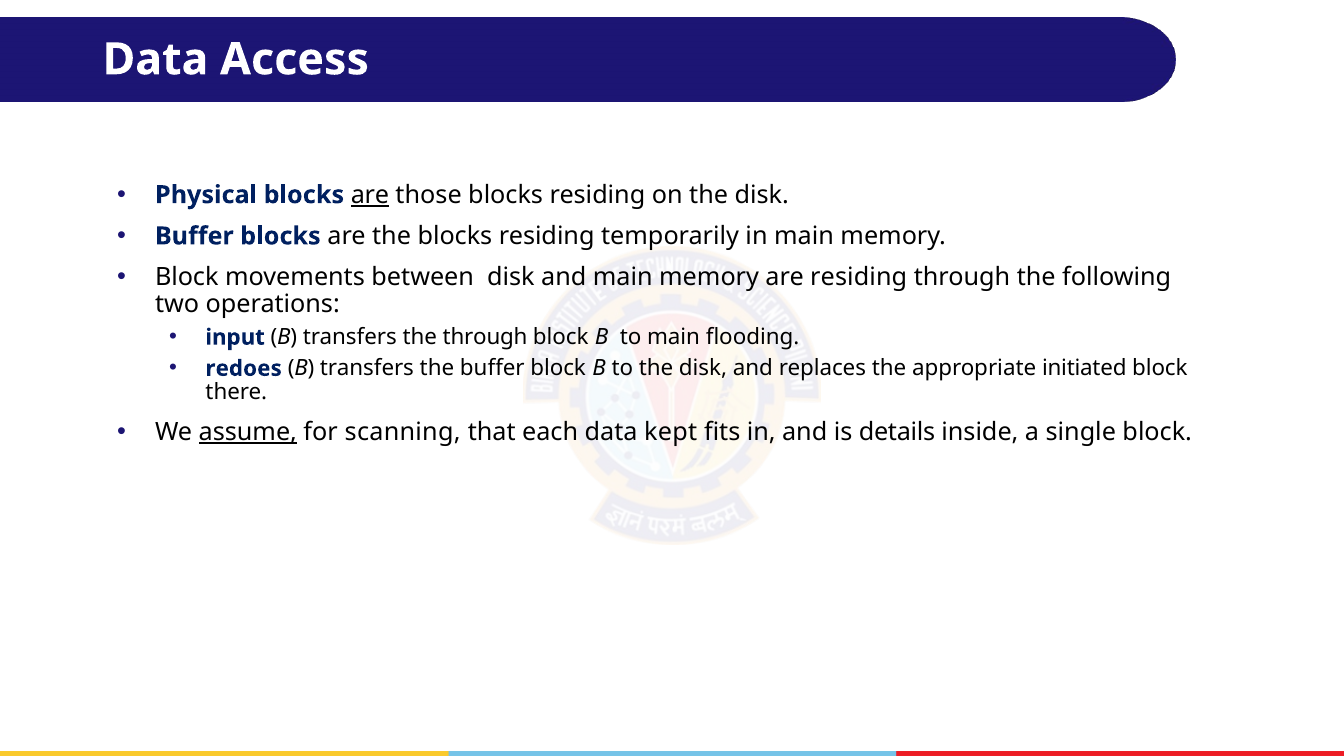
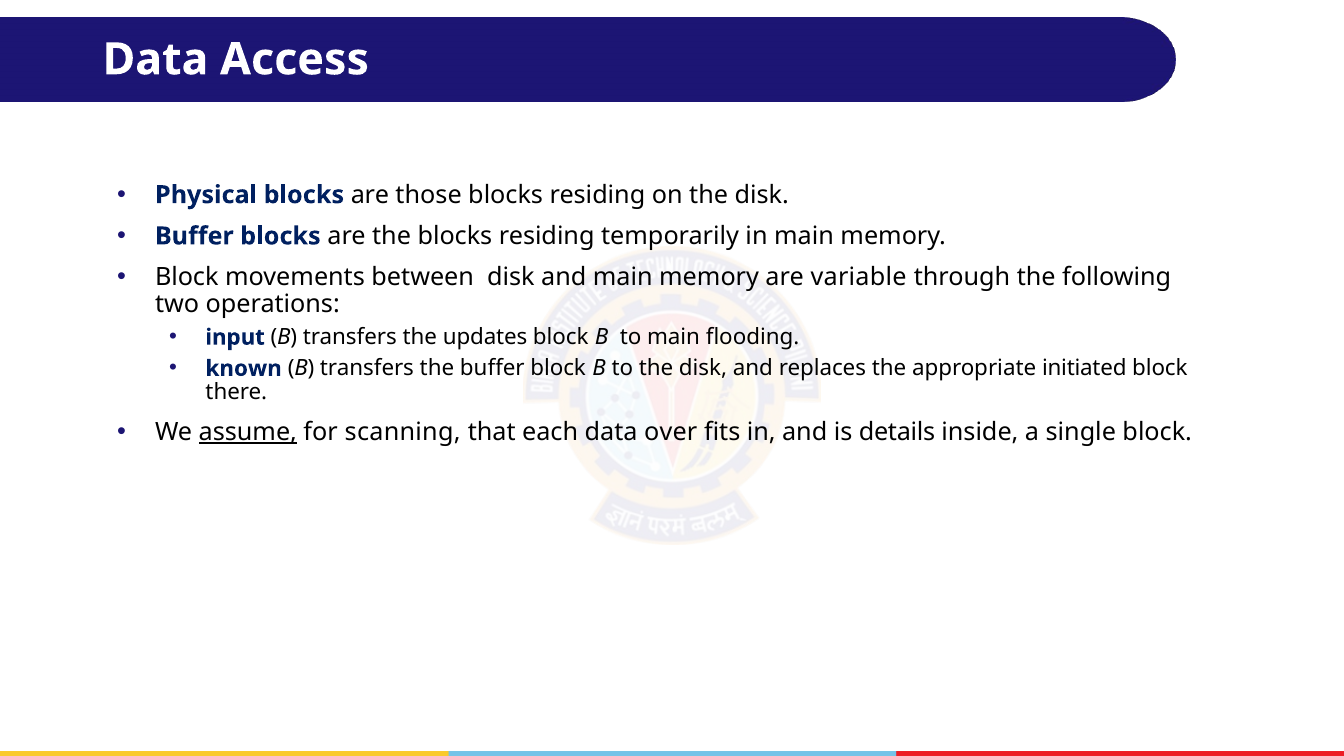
are at (370, 195) underline: present -> none
are residing: residing -> variable
the through: through -> updates
redoes: redoes -> known
kept: kept -> over
